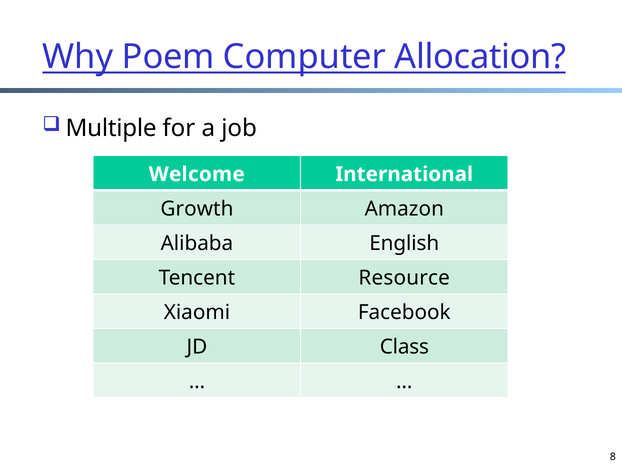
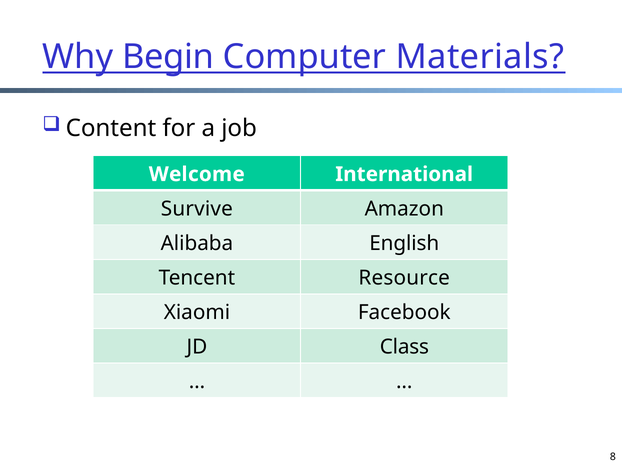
Poem: Poem -> Begin
Allocation: Allocation -> Materials
Multiple: Multiple -> Content
Growth: Growth -> Survive
